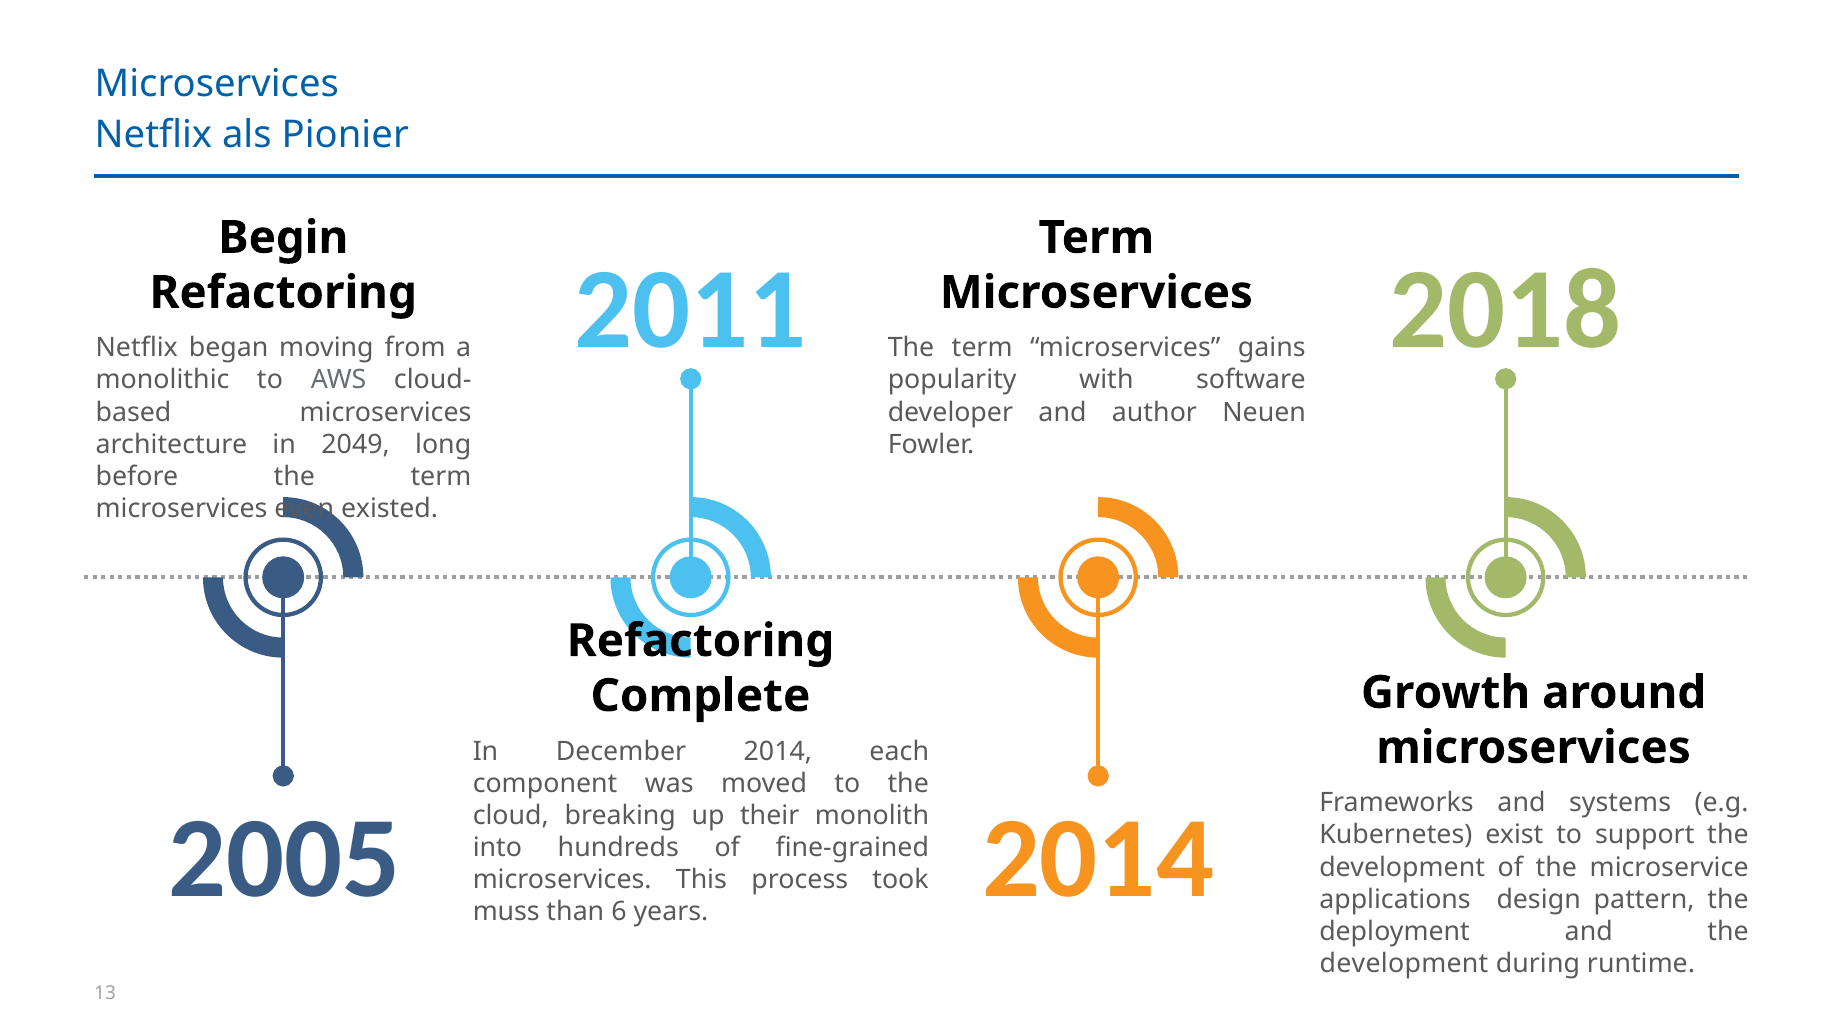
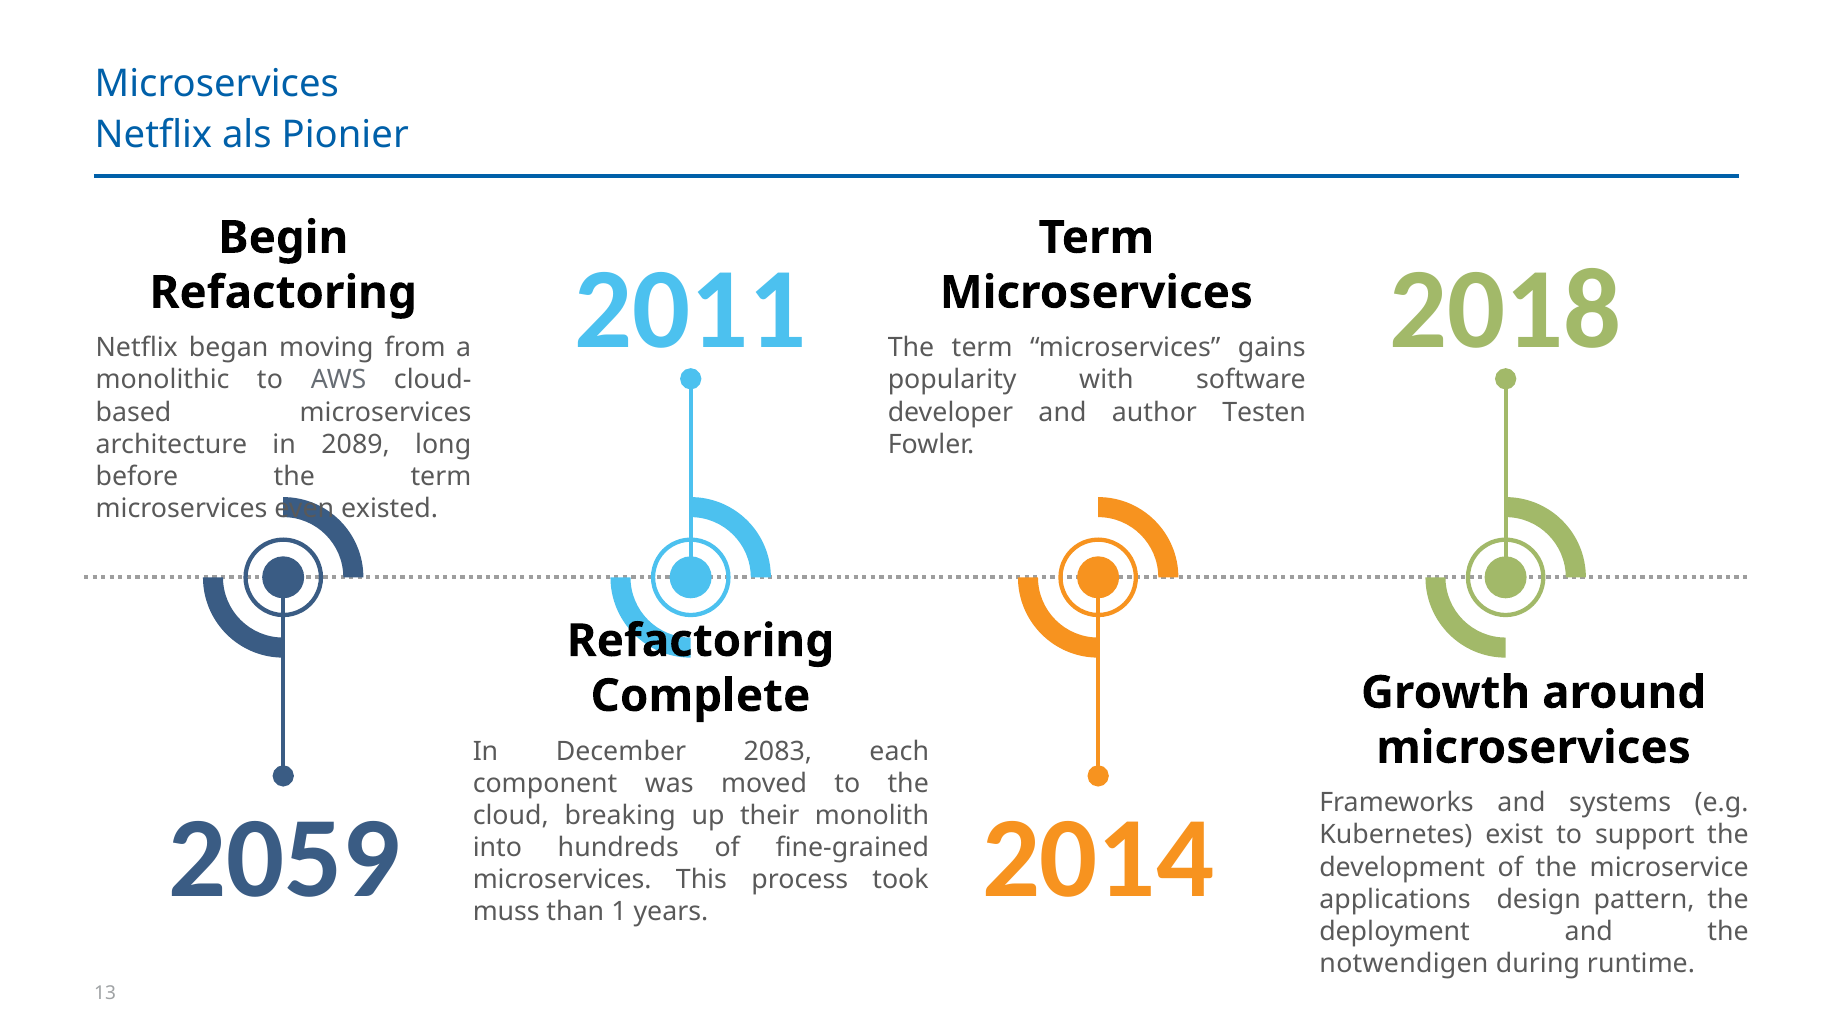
Neuen: Neuen -> Testen
2049: 2049 -> 2089
December 2014: 2014 -> 2083
2005: 2005 -> 2059
6: 6 -> 1
development at (1404, 964): development -> notwendigen
